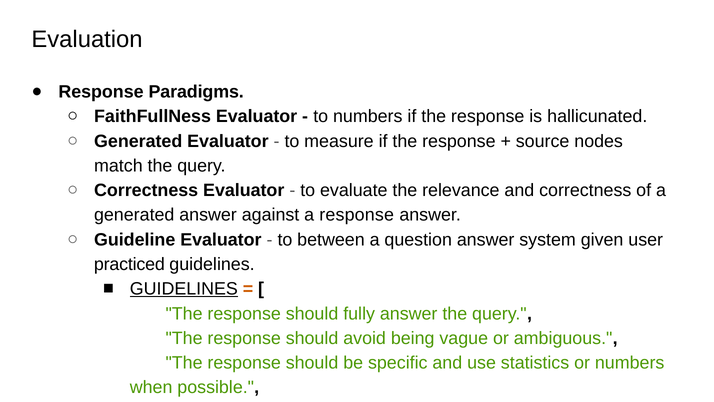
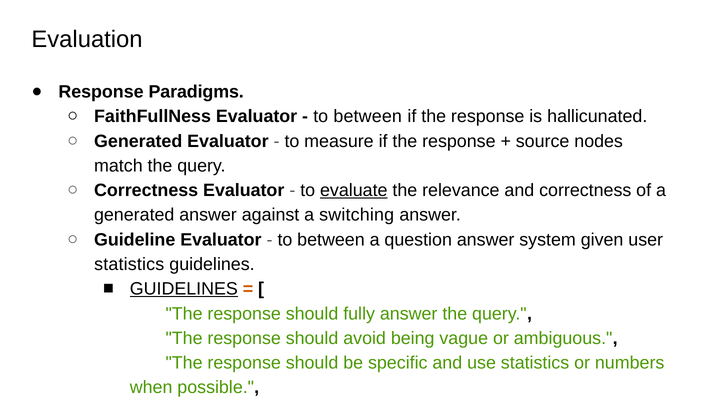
numbers at (368, 116): numbers -> between
evaluate underline: none -> present
a response: response -> switching
practiced at (129, 264): practiced -> statistics
